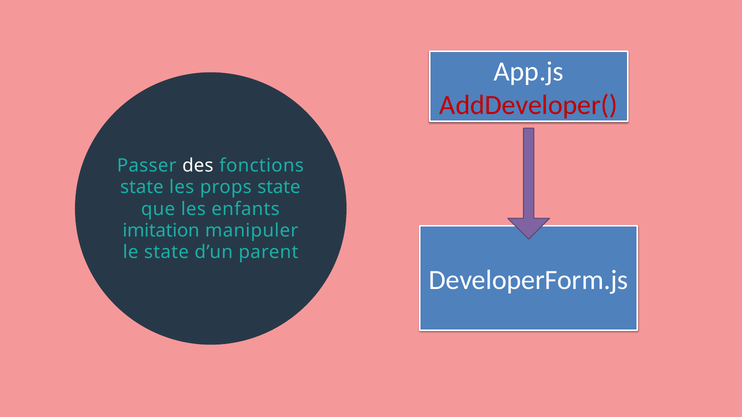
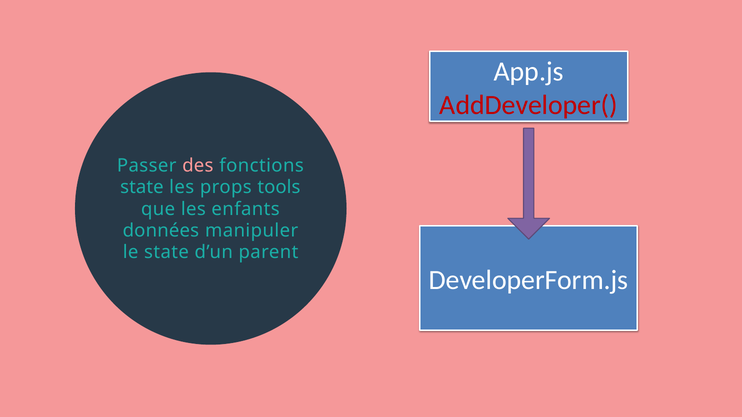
des colour: white -> pink
props state: state -> tools
imitation: imitation -> données
